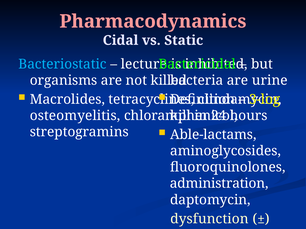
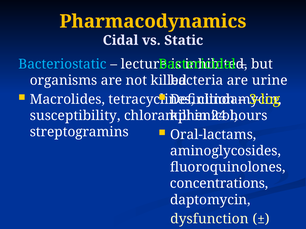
Pharmacodynamics colour: pink -> yellow
osteomyelitis: osteomyelitis -> susceptibility
Able-lactams: Able-lactams -> Oral-lactams
administration: administration -> concentrations
